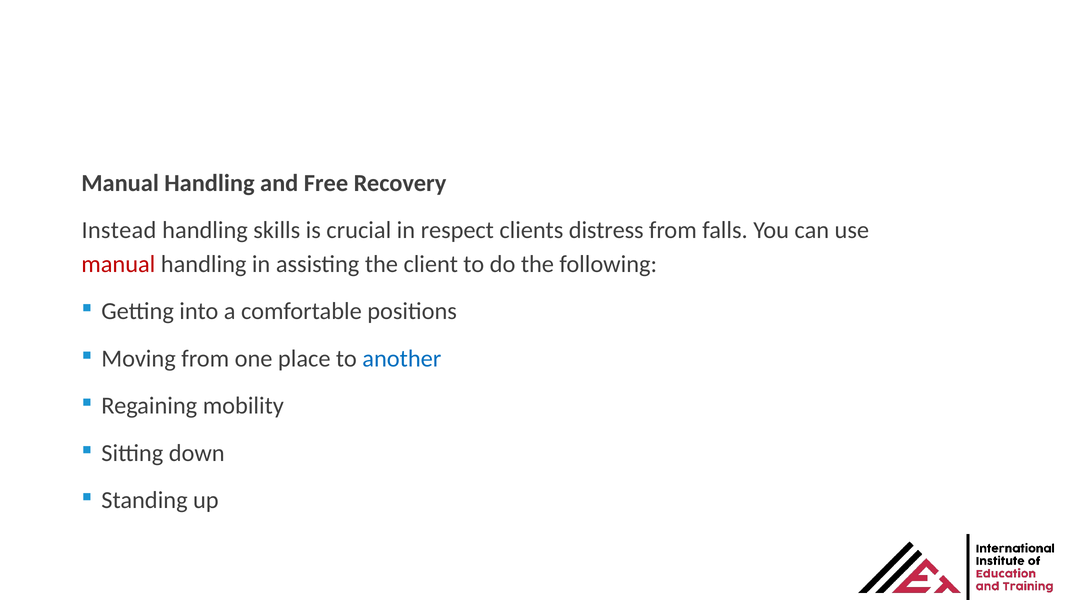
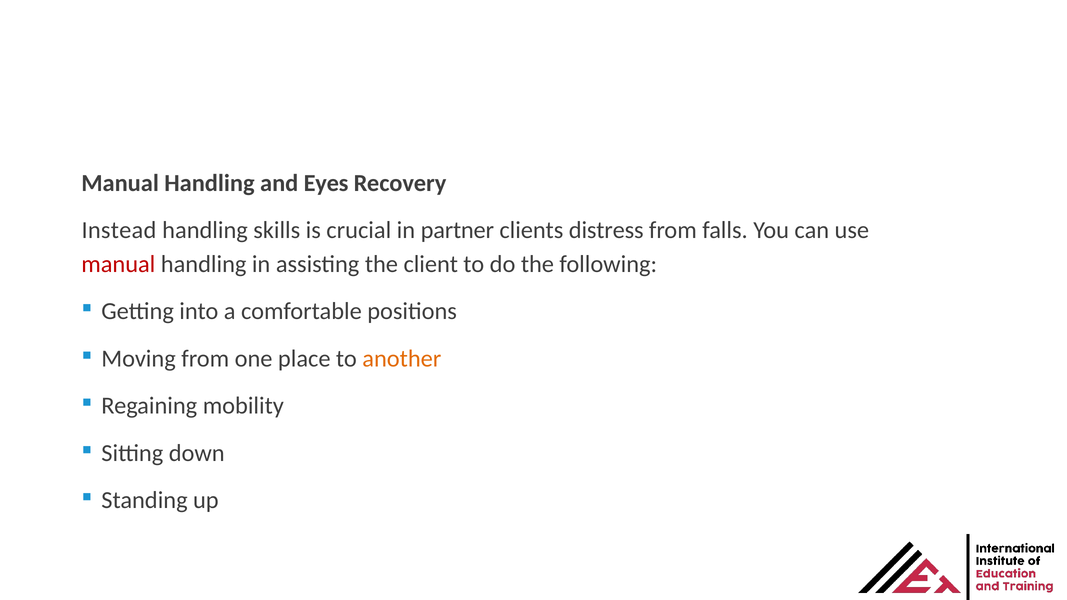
Free: Free -> Eyes
respect: respect -> partner
another colour: blue -> orange
